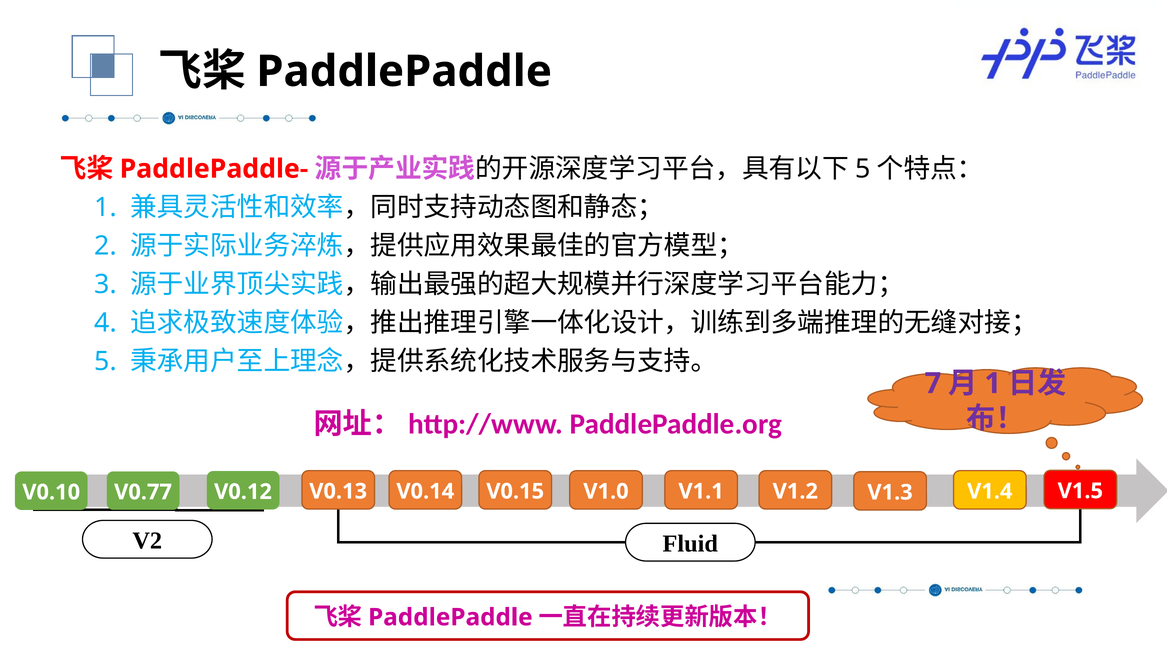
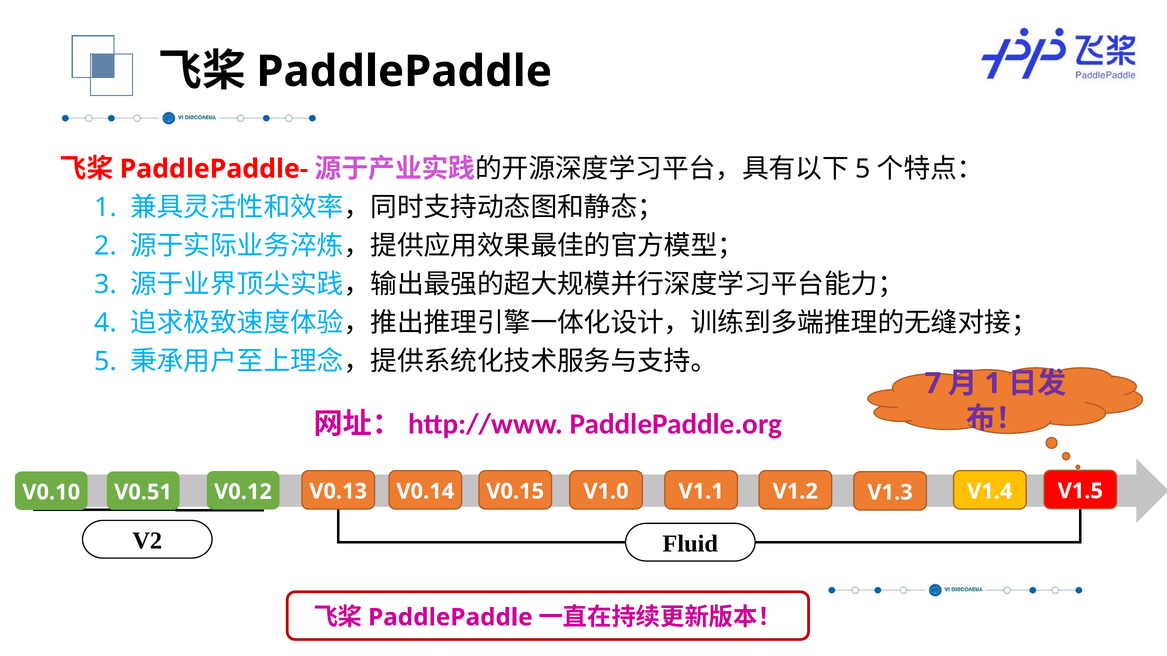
V0.77: V0.77 -> V0.51
